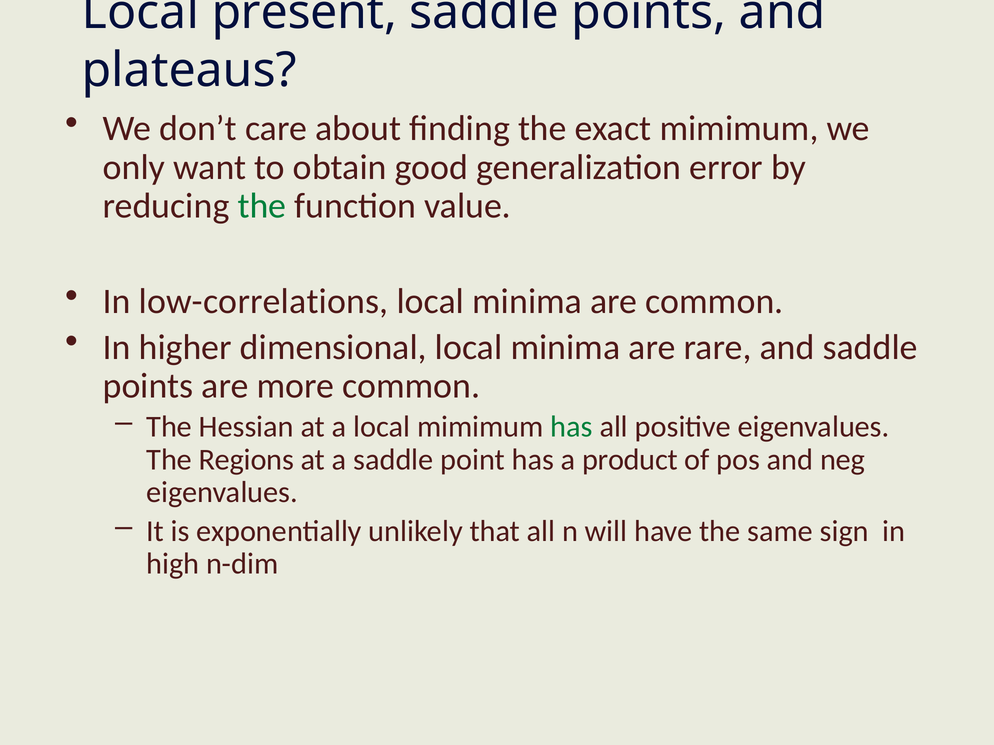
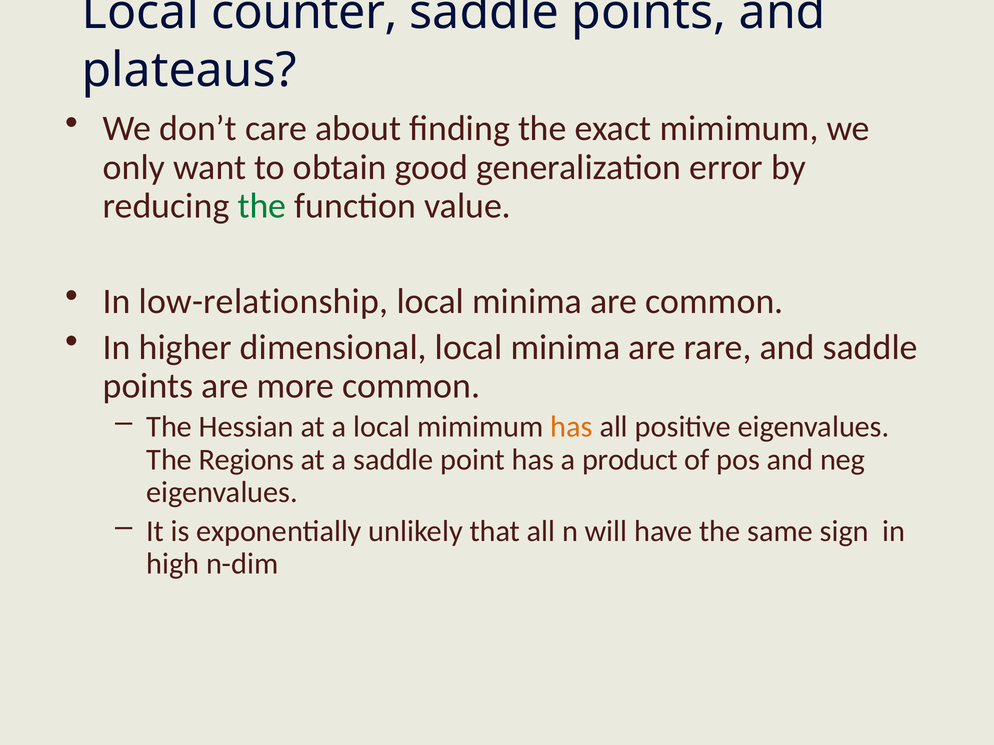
present: present -> counter
low-correlations: low-correlations -> low-relationship
has at (572, 427) colour: green -> orange
